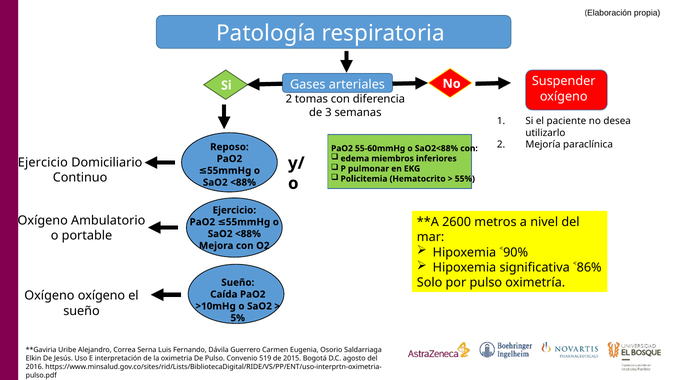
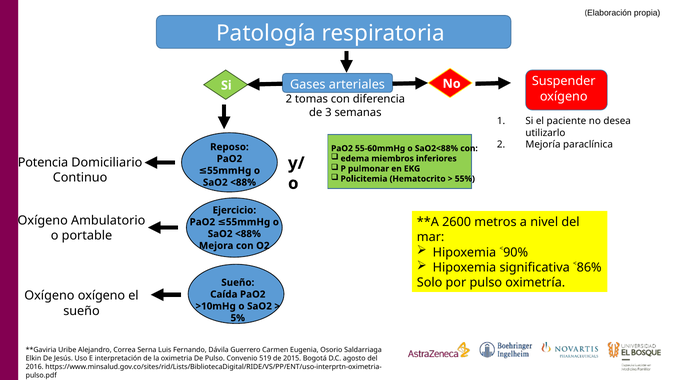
Ejercicio at (43, 162): Ejercicio -> Potencia
